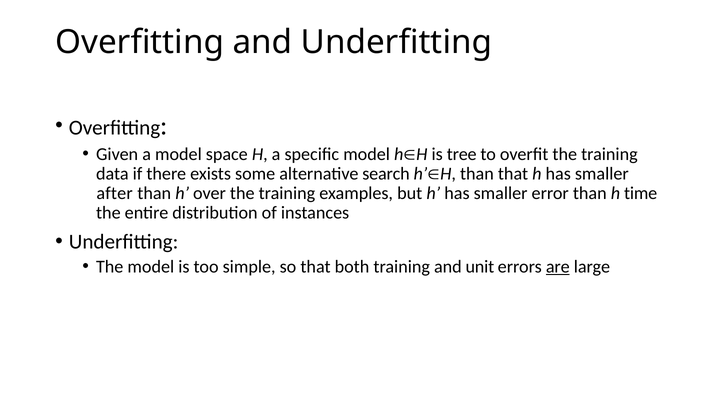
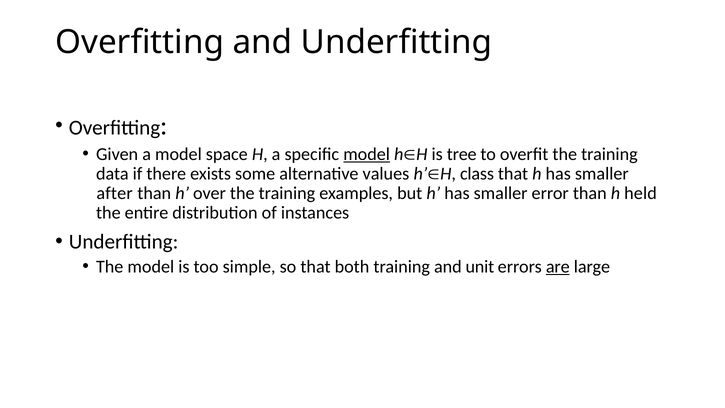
model at (367, 154) underline: none -> present
search: search -> values
h’H than: than -> class
time: time -> held
